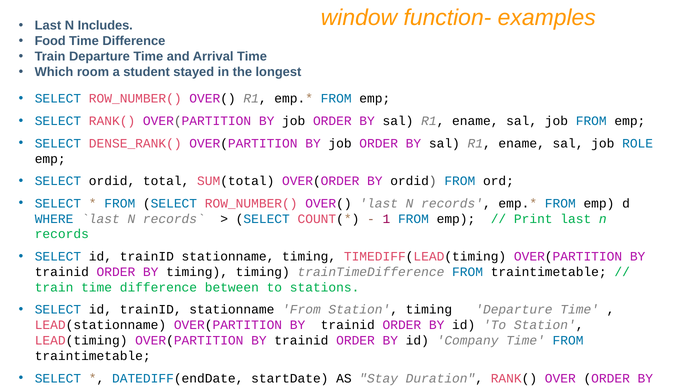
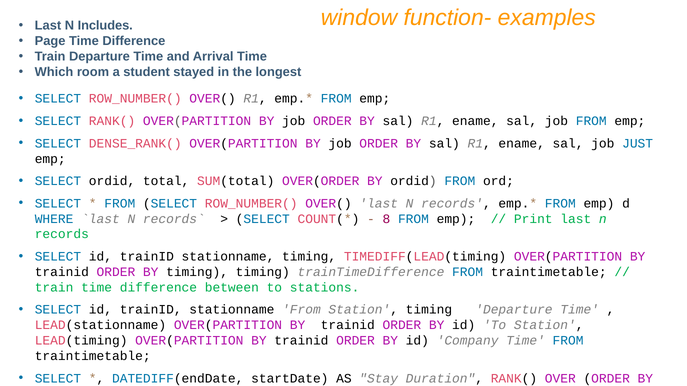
Food: Food -> Page
ROLE: ROLE -> JUST
1: 1 -> 8
